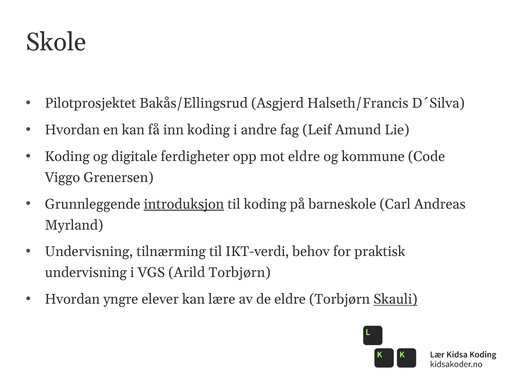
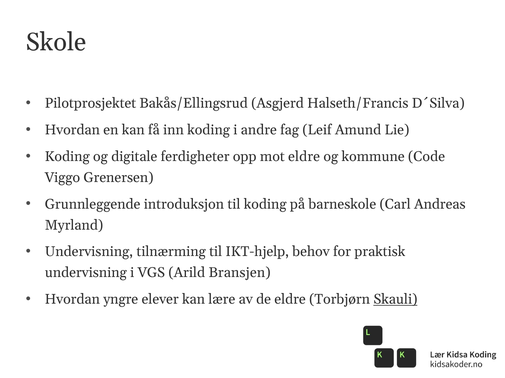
introduksjon underline: present -> none
IKT-verdi: IKT-verdi -> IKT-hjelp
Arild Torbjørn: Torbjørn -> Bransjen
